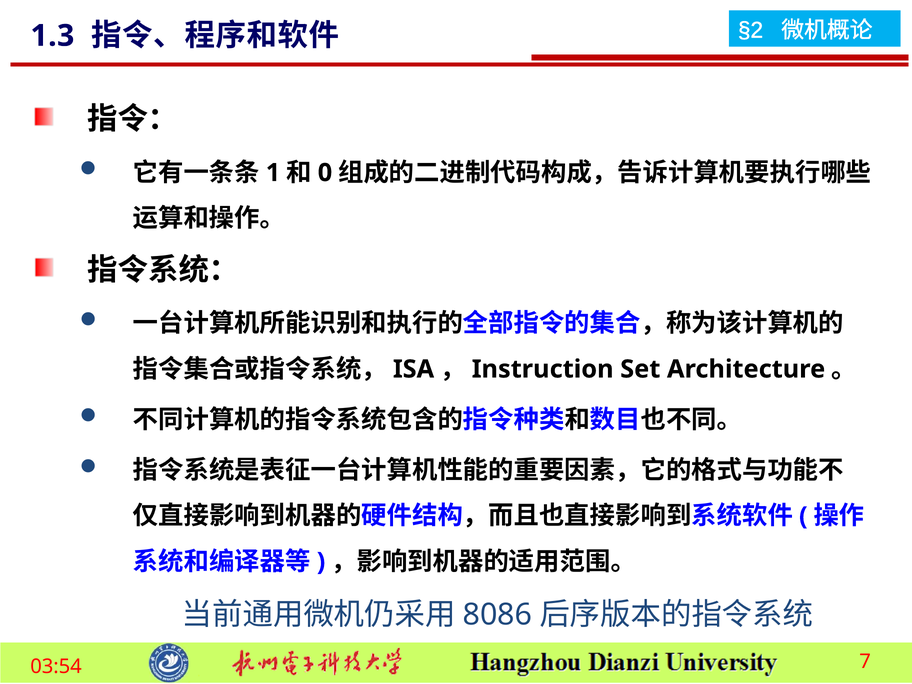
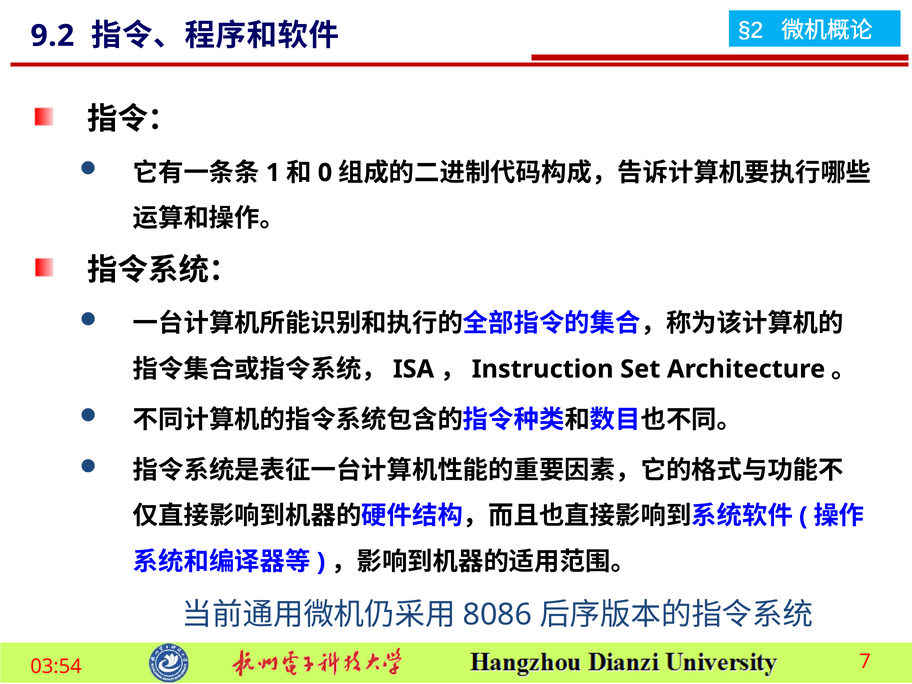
1.3: 1.3 -> 9.2
